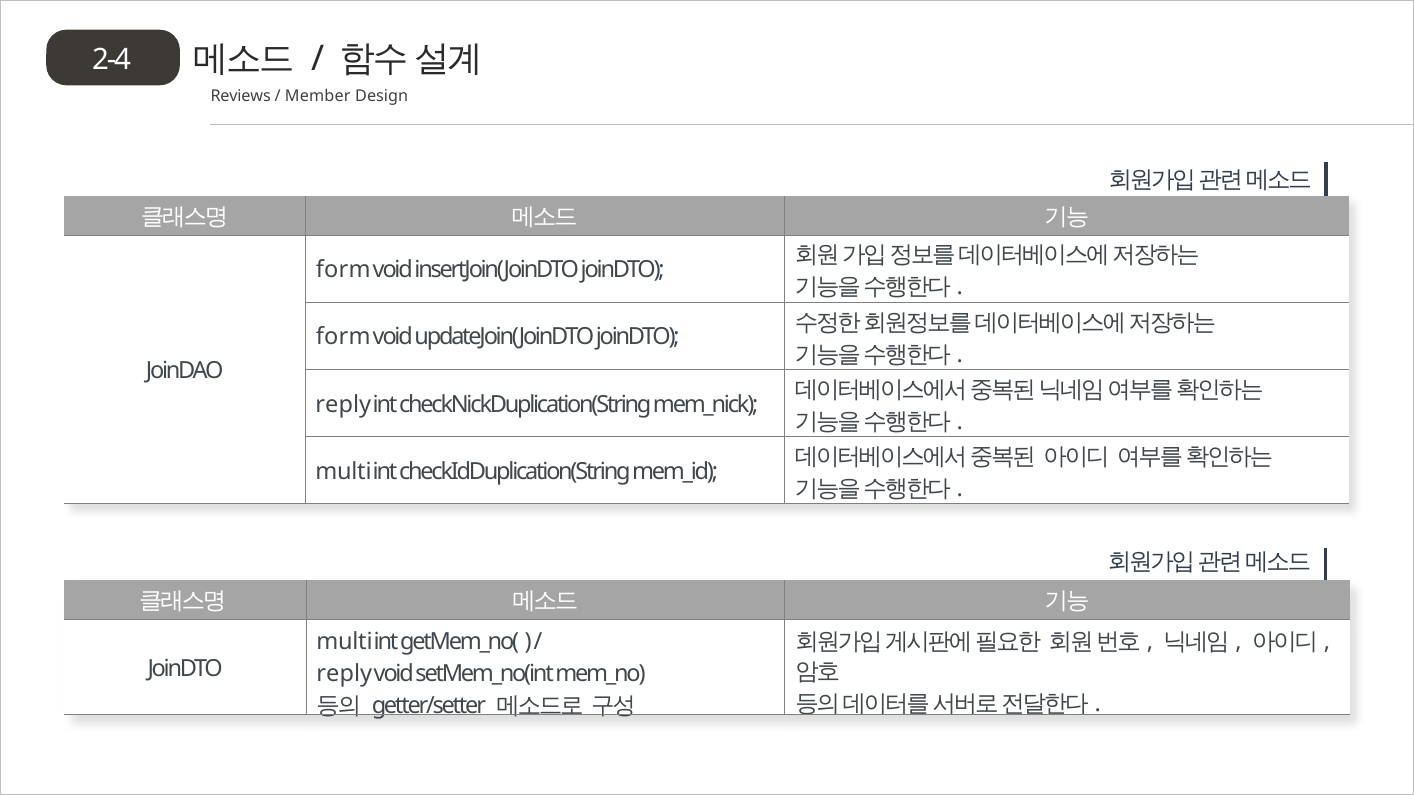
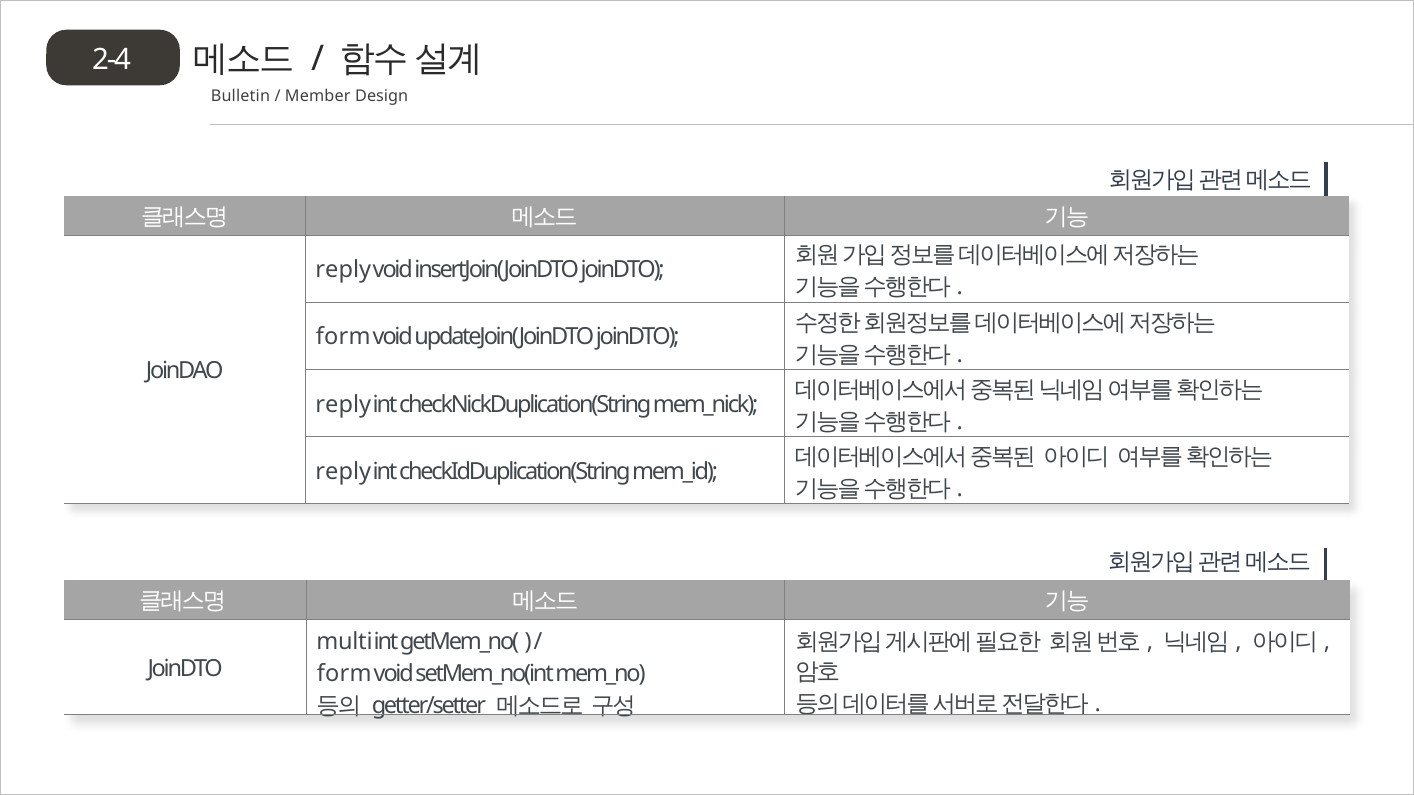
Reviews: Reviews -> Bulletin
form at (343, 270): form -> reply
multi at (343, 472): multi -> reply
reply at (344, 674): reply -> form
